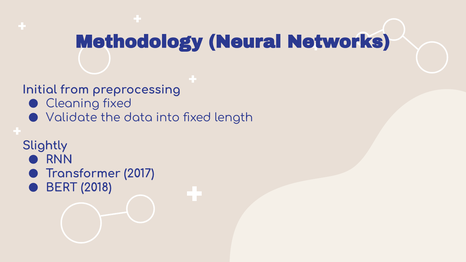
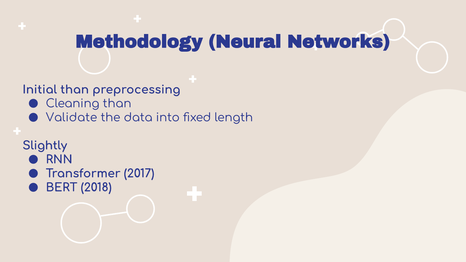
Initial from: from -> than
Cleaning fixed: fixed -> than
